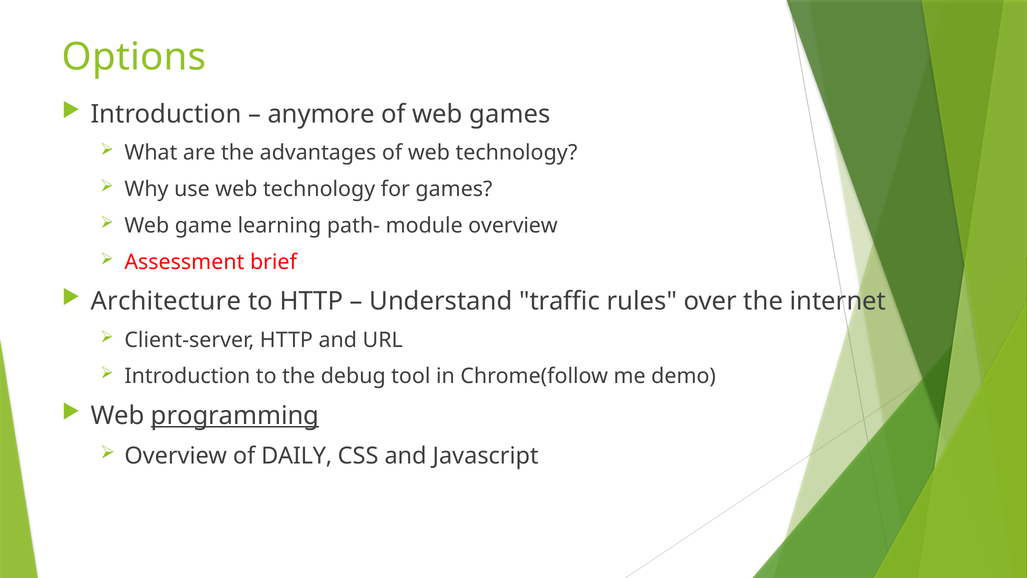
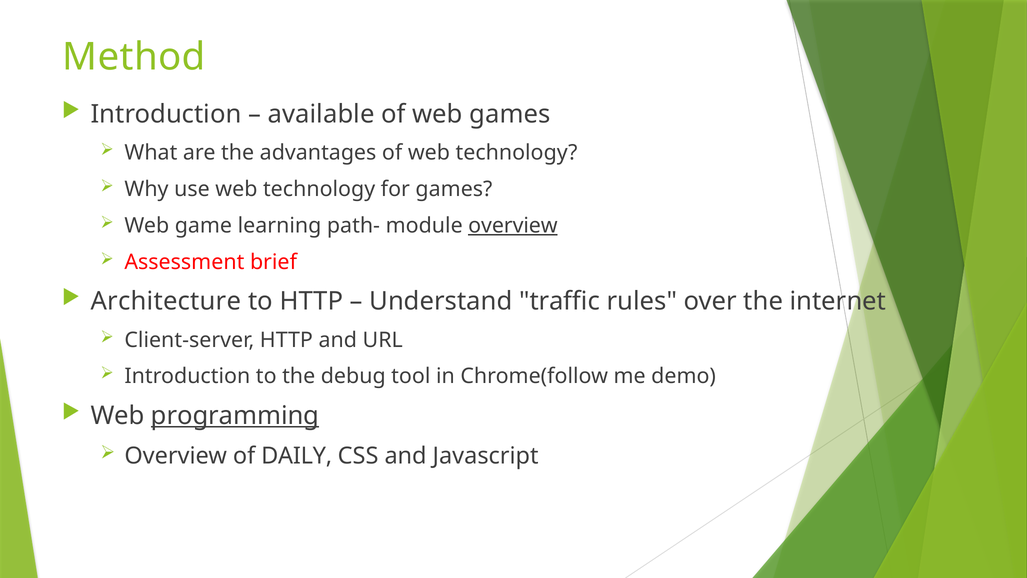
Options: Options -> Method
anymore: anymore -> available
overview at (513, 226) underline: none -> present
